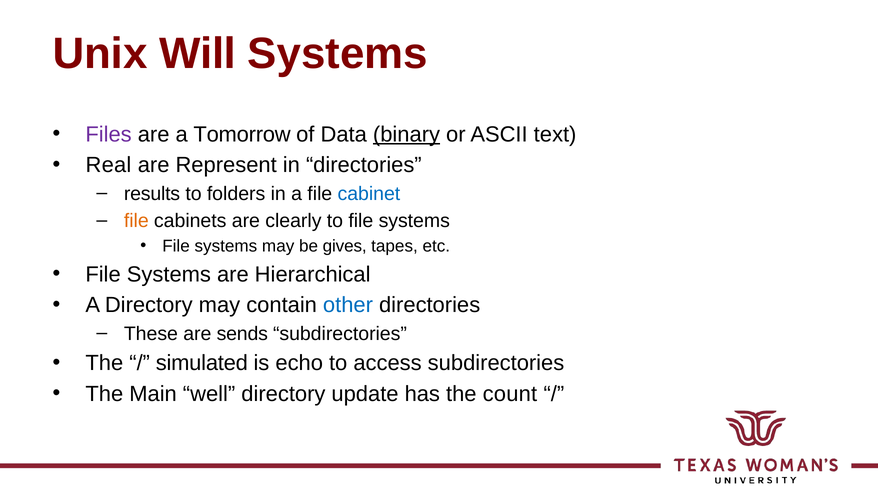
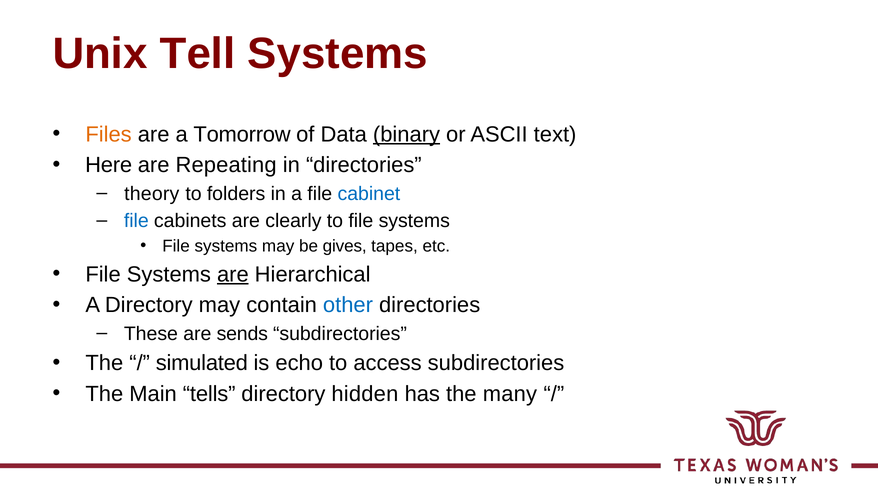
Will: Will -> Tell
Files colour: purple -> orange
Real: Real -> Here
Represent: Represent -> Repeating
results: results -> theory
file at (136, 221) colour: orange -> blue
are at (233, 274) underline: none -> present
well: well -> tells
update: update -> hidden
count: count -> many
